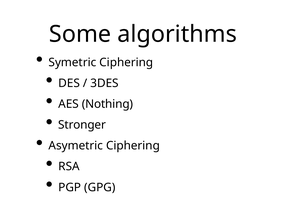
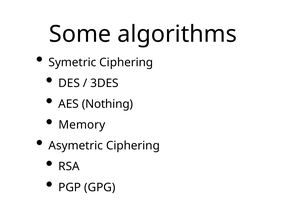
Stronger: Stronger -> Memory
